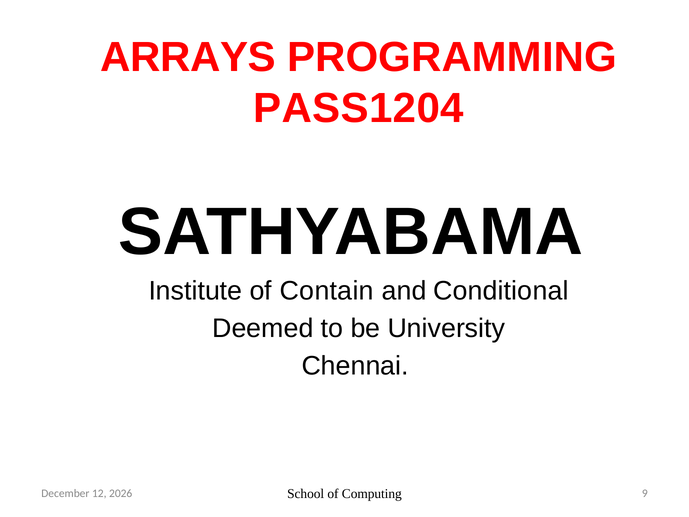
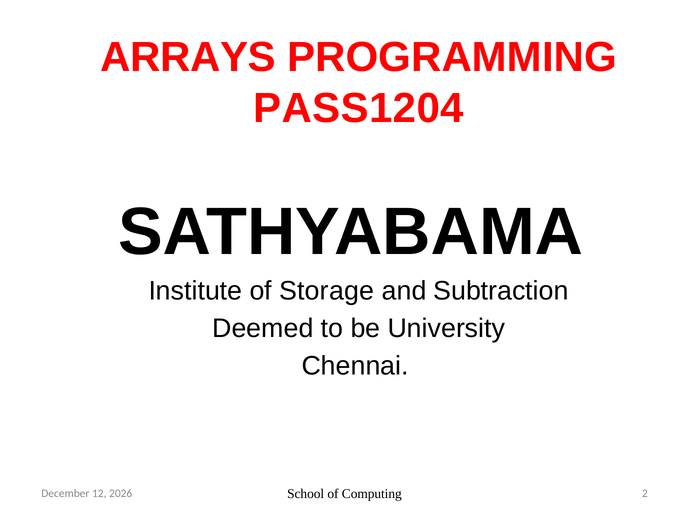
Contain: Contain -> Storage
Conditional: Conditional -> Subtraction
9: 9 -> 2
